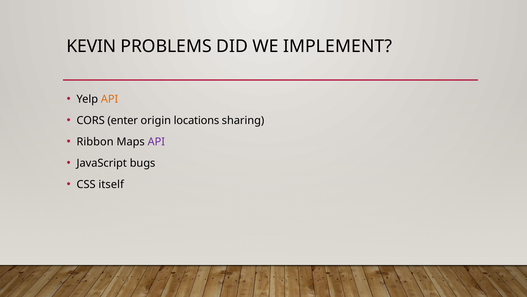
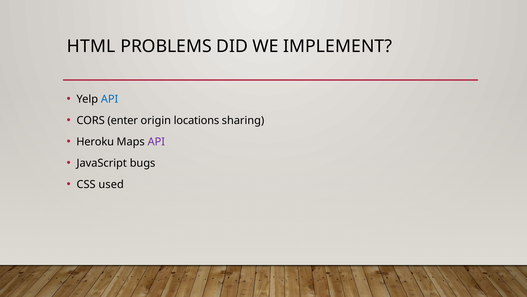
KEVIN: KEVIN -> HTML
API at (110, 99) colour: orange -> blue
Ribbon: Ribbon -> Heroku
itself: itself -> used
